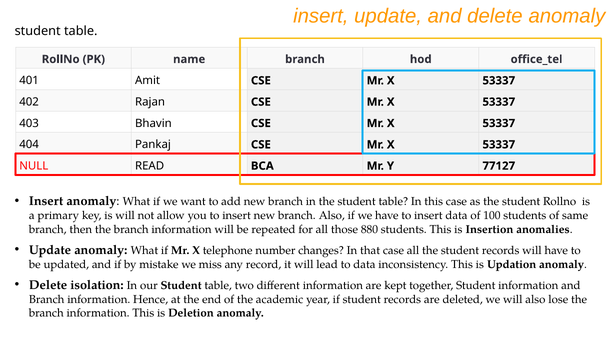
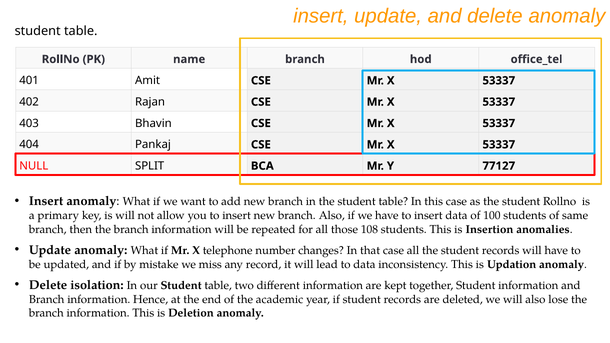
READ: READ -> SPLIT
880: 880 -> 108
